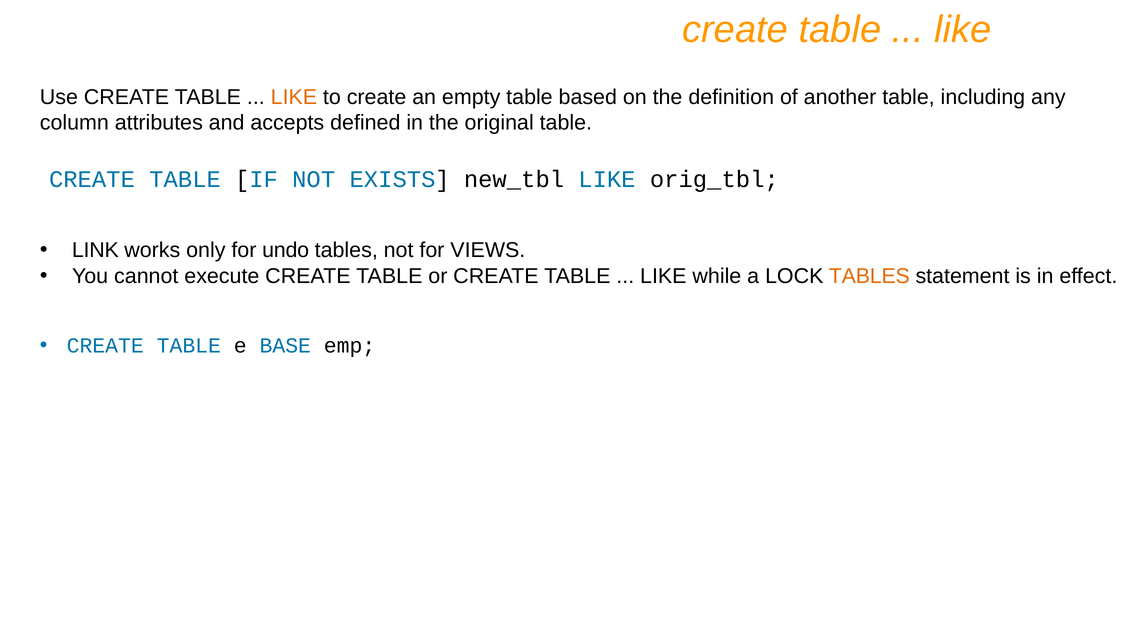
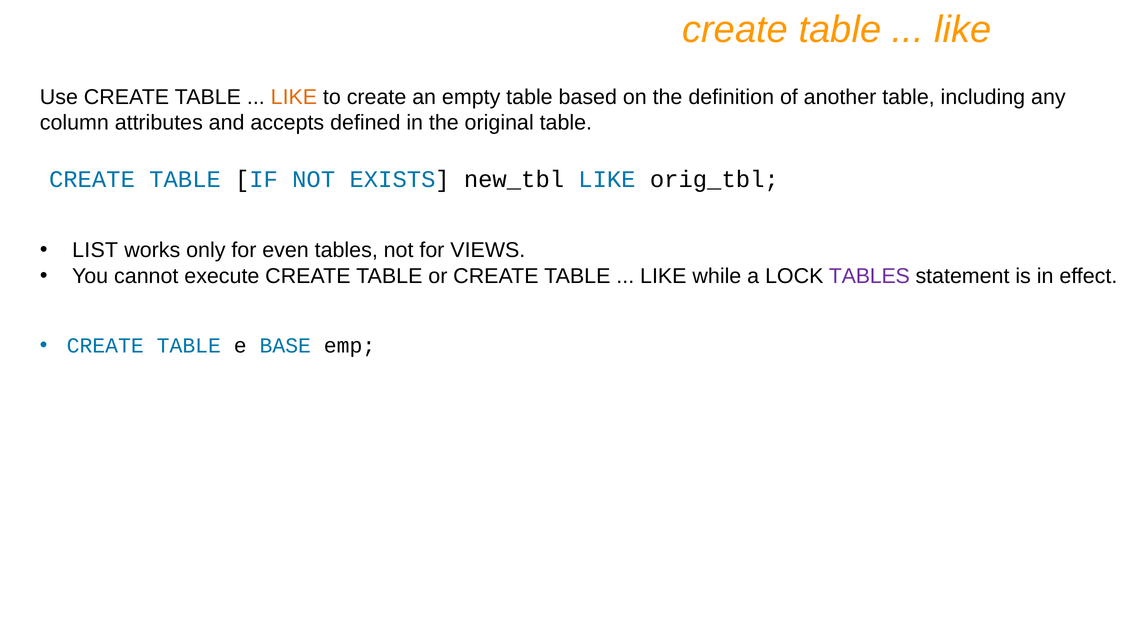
LINK: LINK -> LIST
undo: undo -> even
TABLES at (869, 276) colour: orange -> purple
